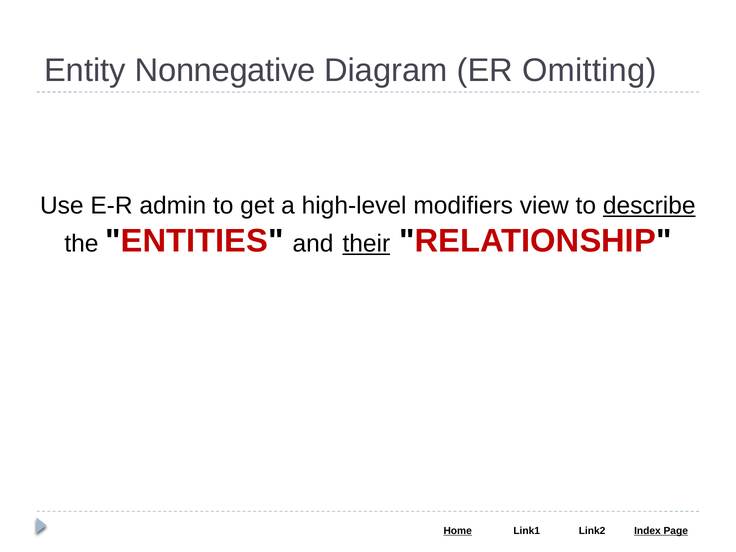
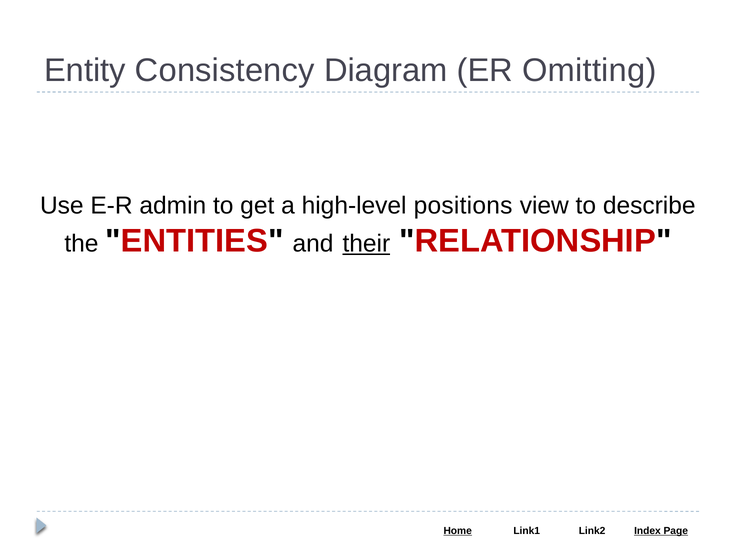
Nonnegative: Nonnegative -> Consistency
modifiers: modifiers -> positions
describe underline: present -> none
